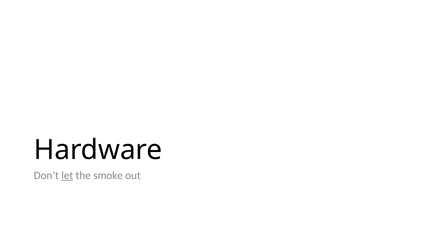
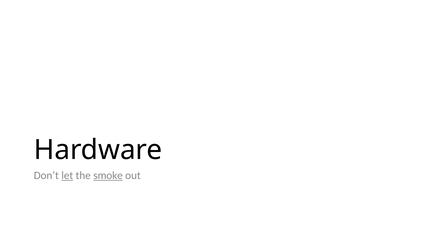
smoke underline: none -> present
